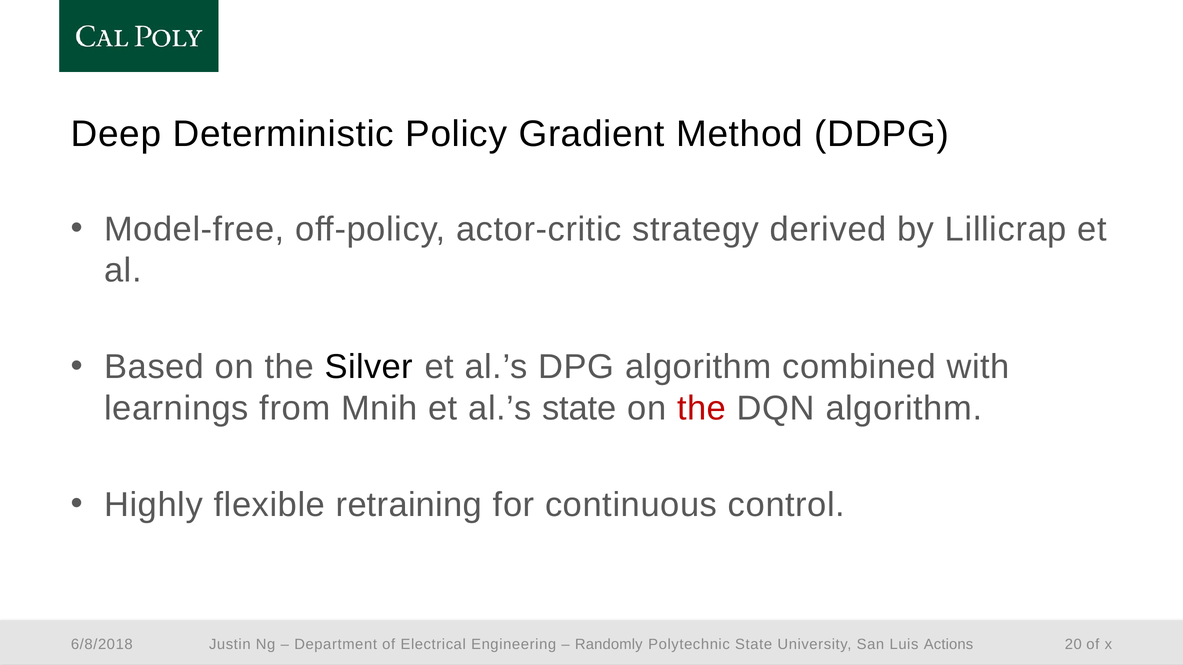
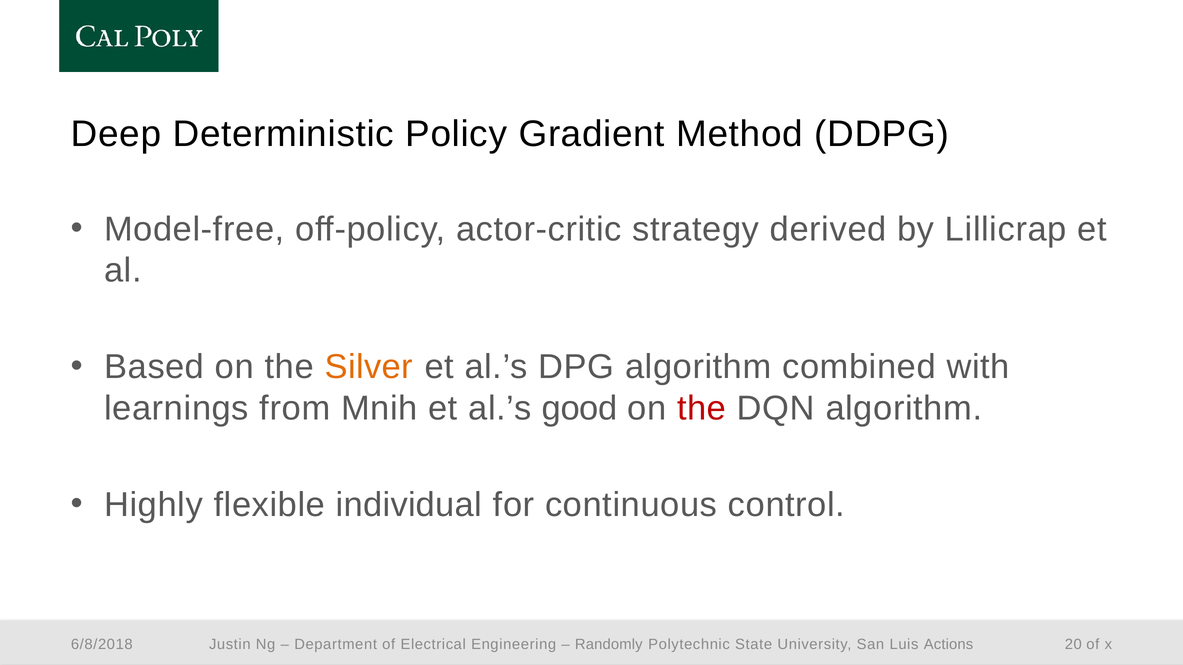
Silver colour: black -> orange
al.’s state: state -> good
retraining: retraining -> individual
